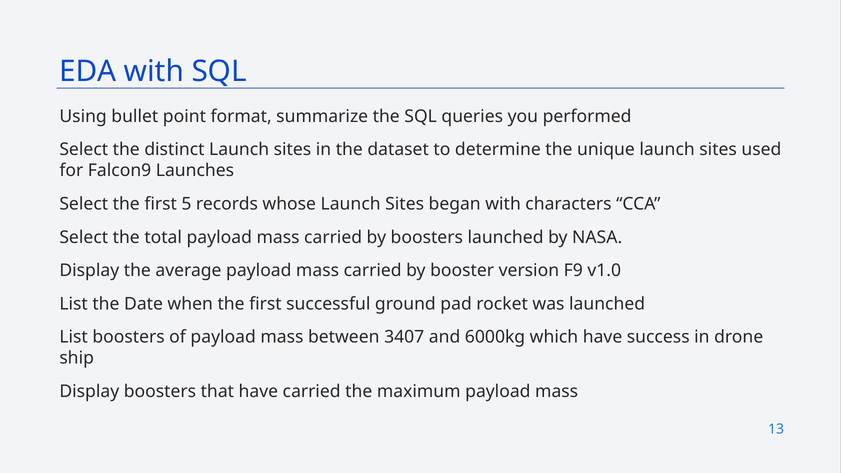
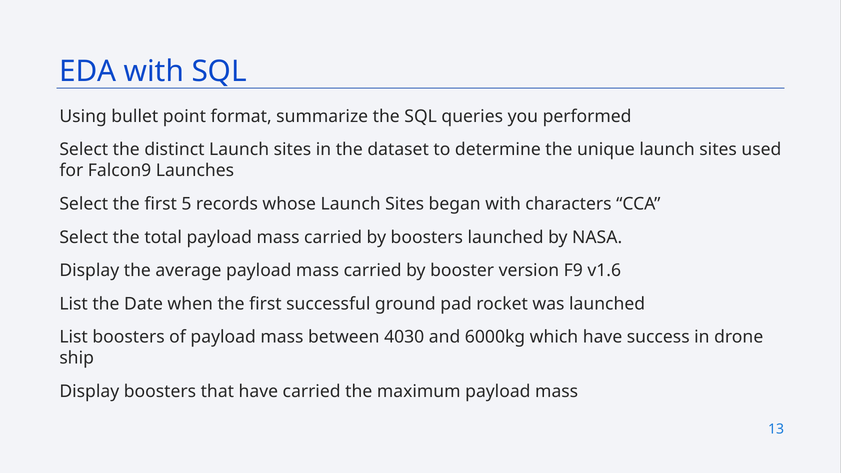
v1.0: v1.0 -> v1.6
3407: 3407 -> 4030
